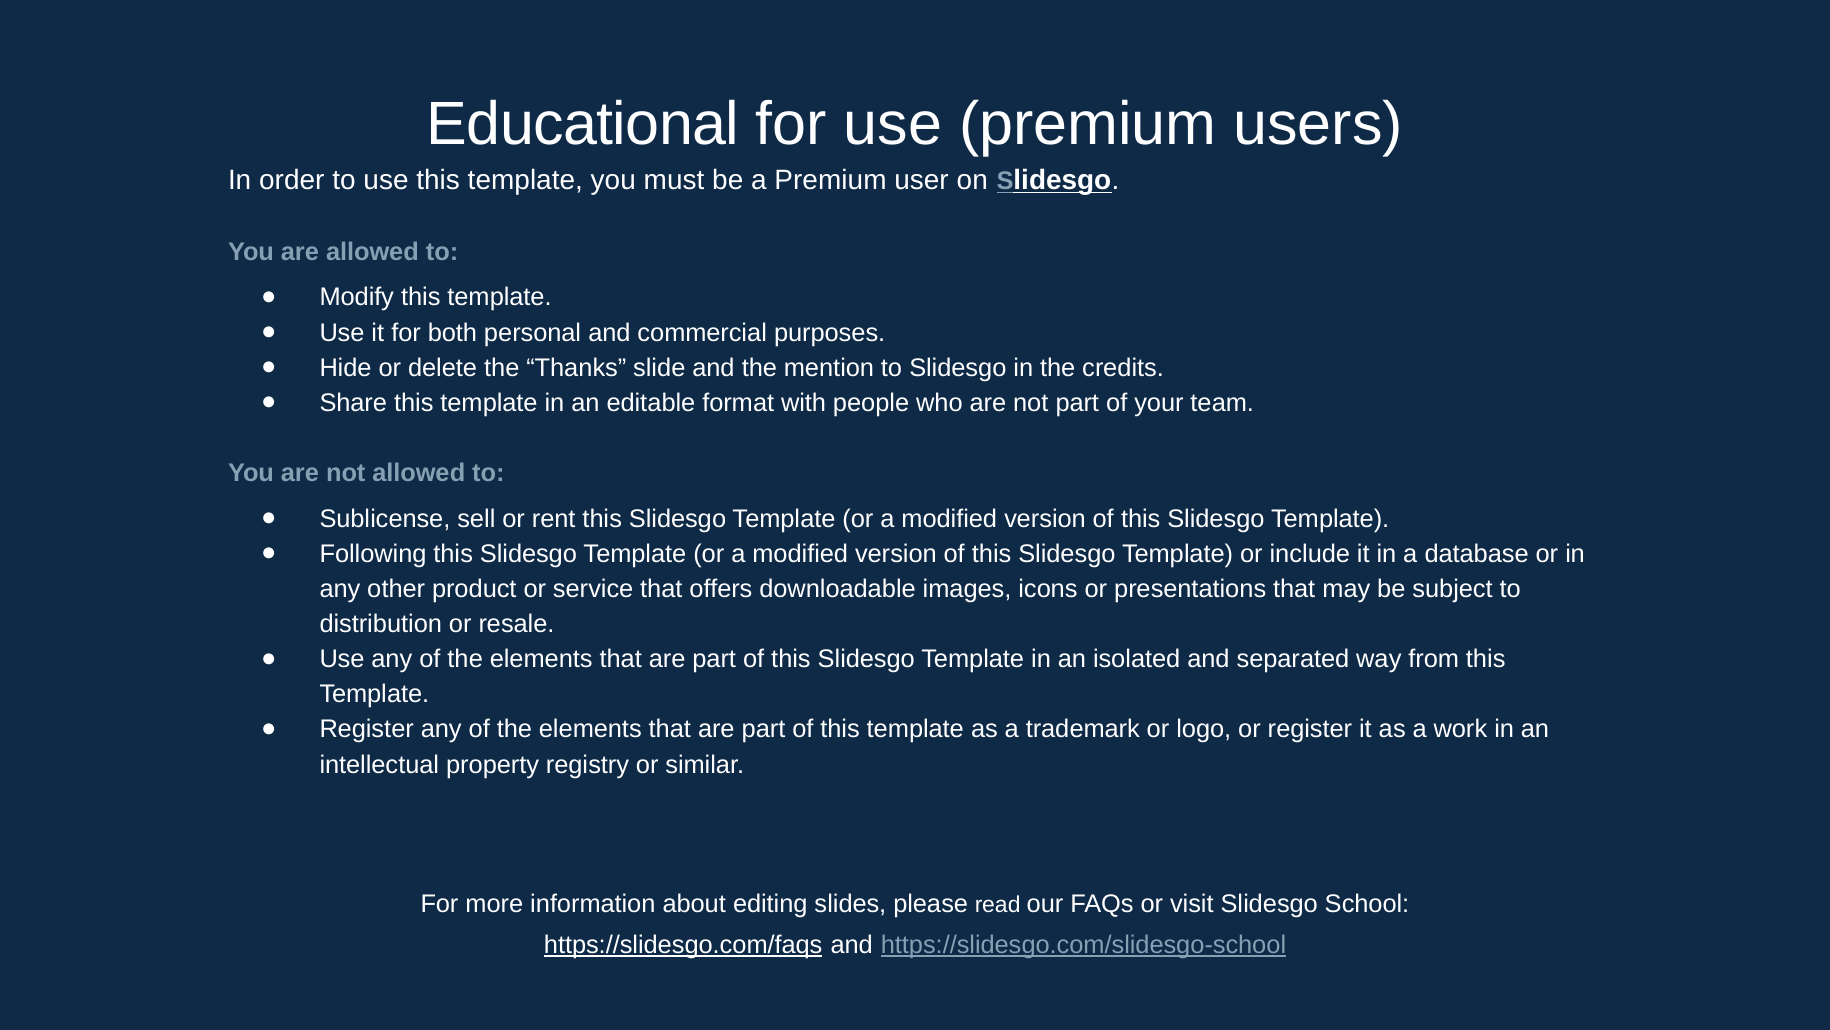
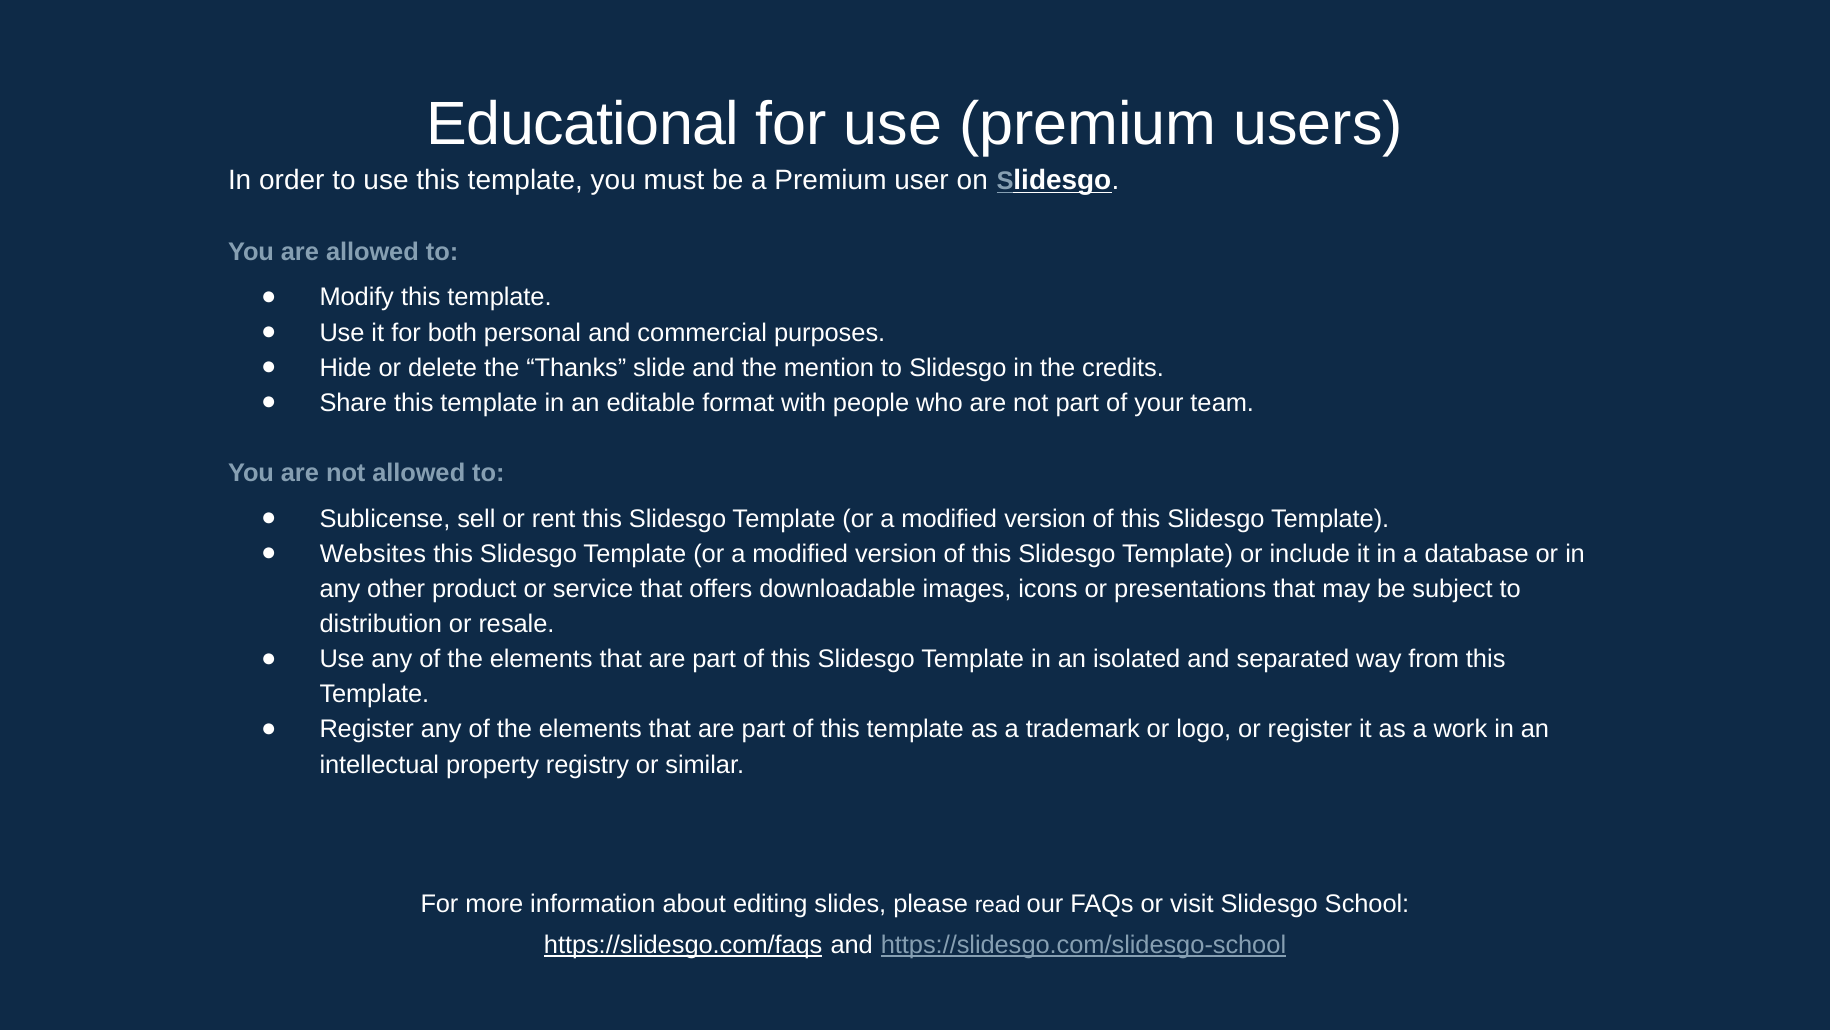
Following: Following -> Websites
